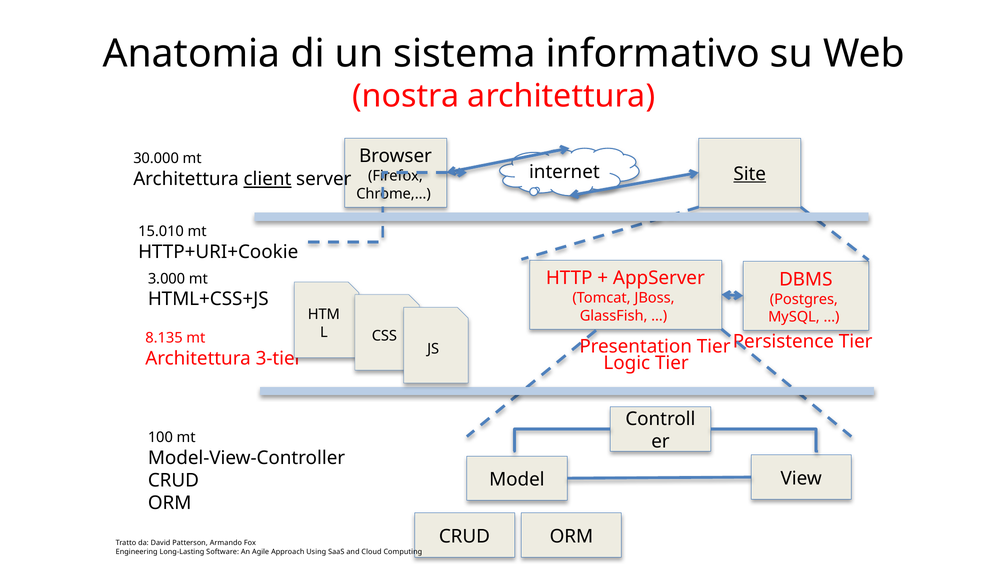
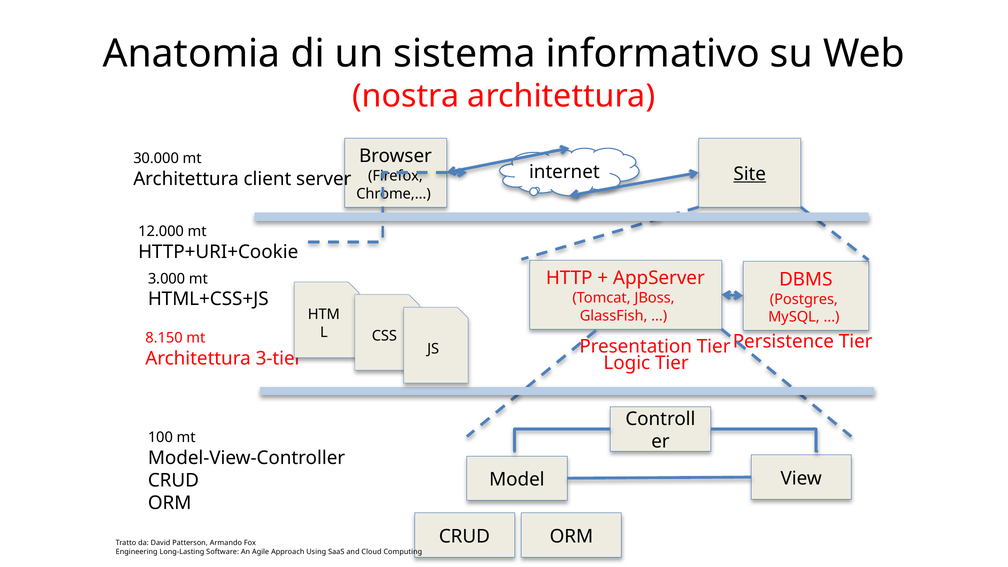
client underline: present -> none
15.010: 15.010 -> 12.000
8.135: 8.135 -> 8.150
